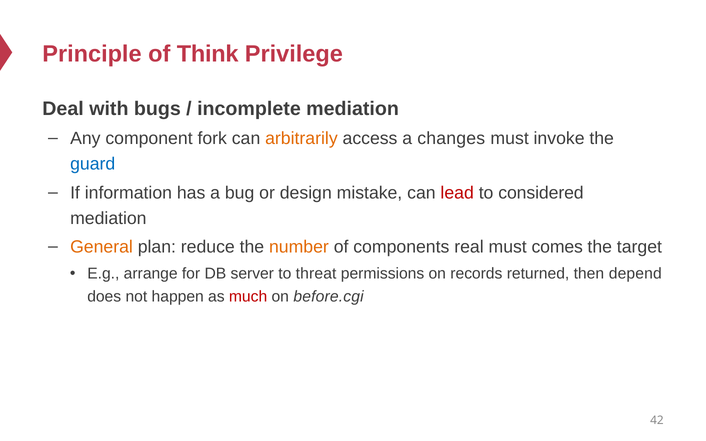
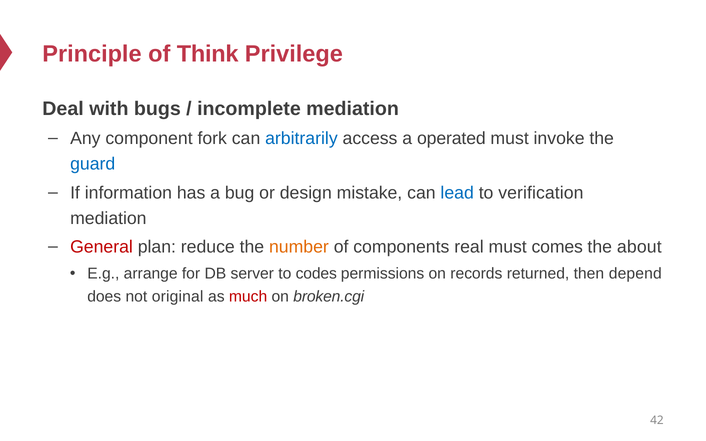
arbitrarily colour: orange -> blue
changes: changes -> operated
lead colour: red -> blue
considered: considered -> verification
General colour: orange -> red
target: target -> about
threat: threat -> codes
happen: happen -> original
before.cgi: before.cgi -> broken.cgi
